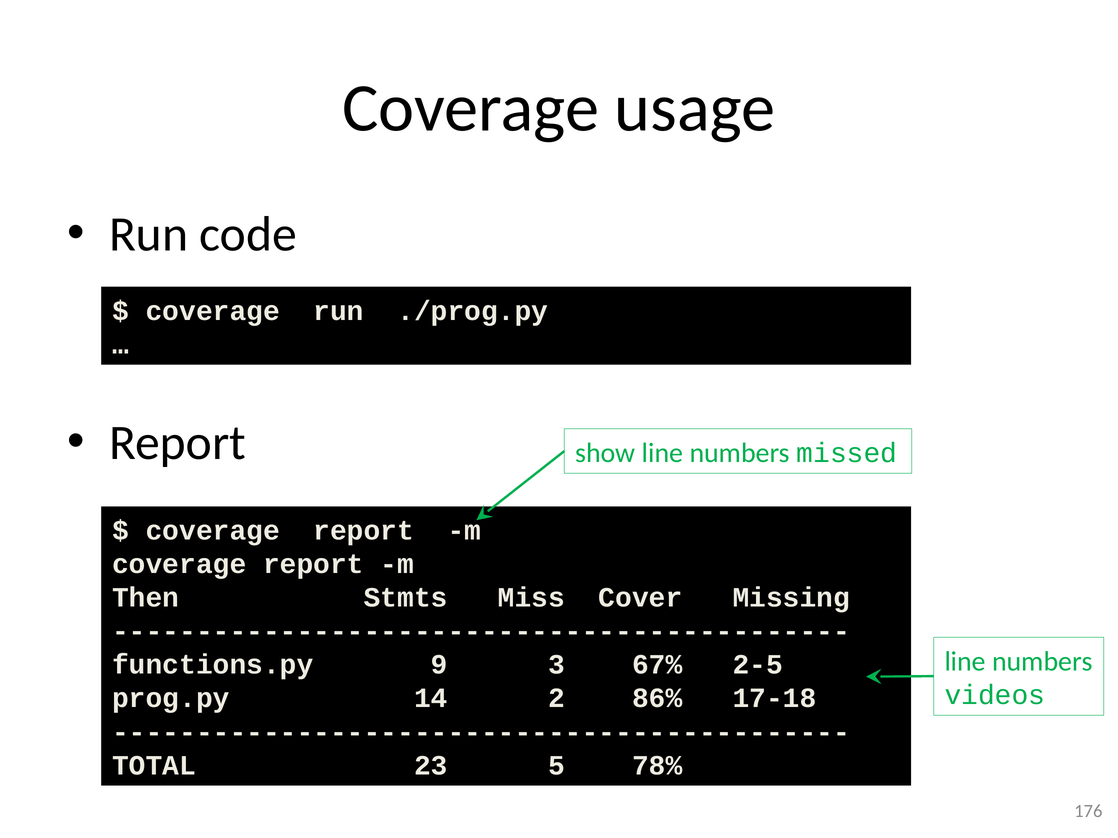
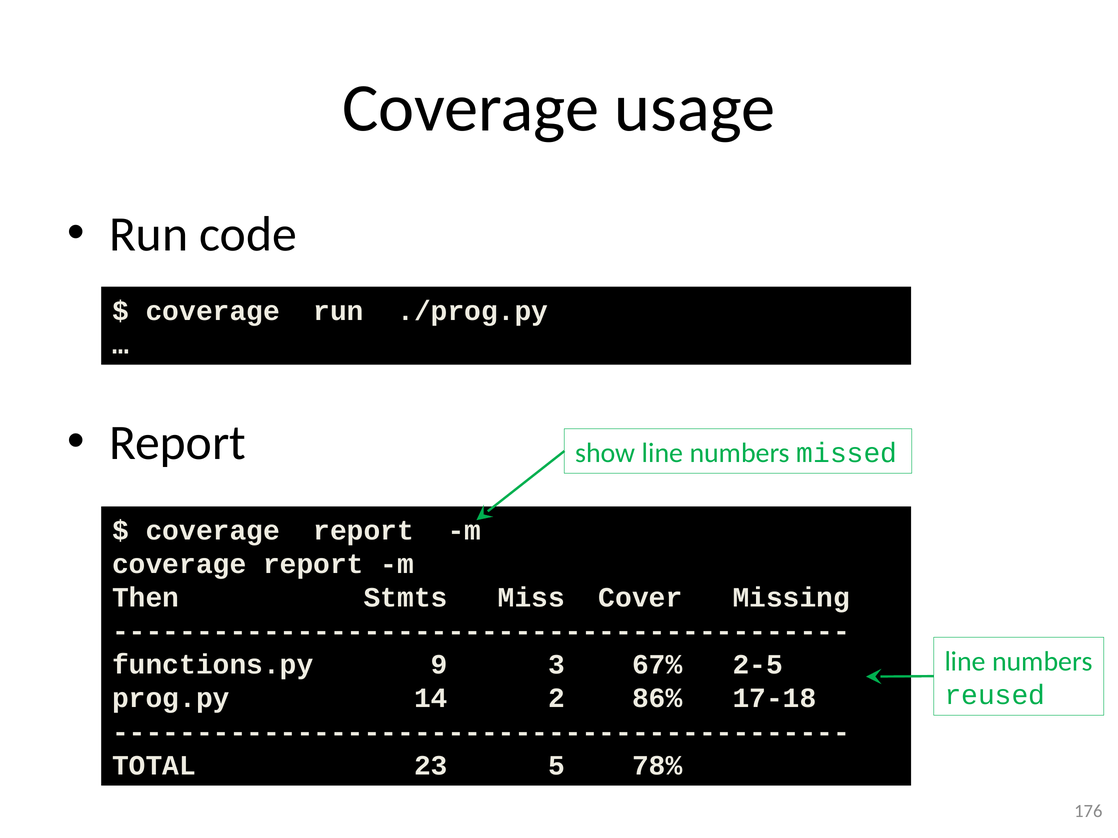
videos: videos -> reused
